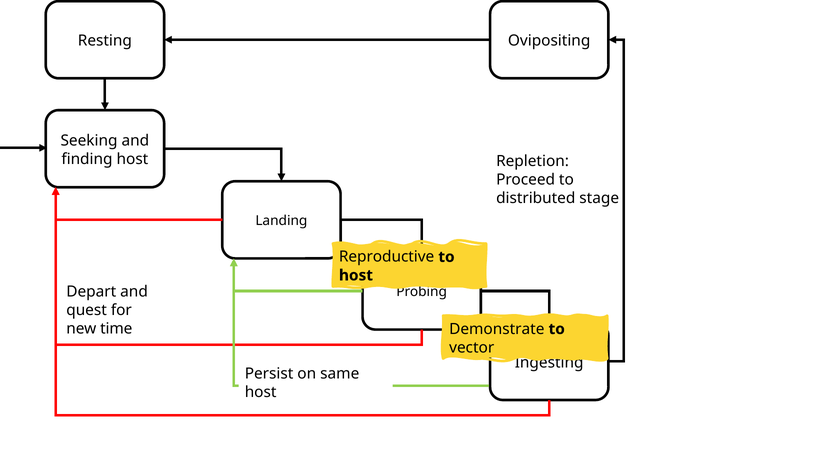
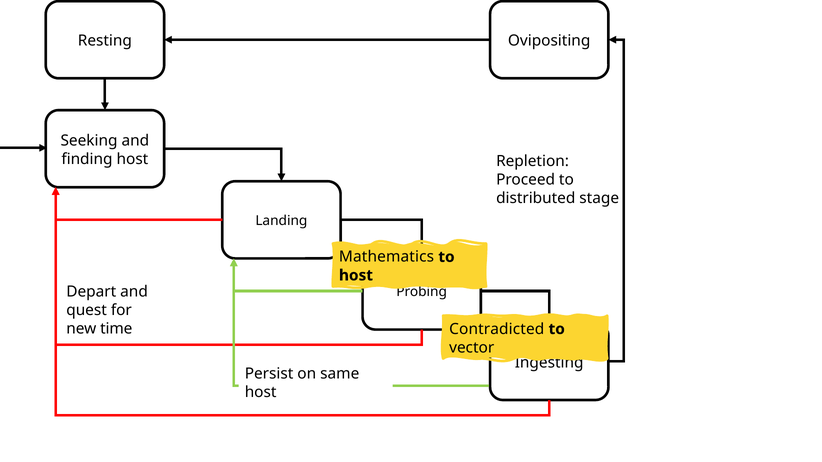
Reproductive: Reproductive -> Mathematics
Demonstrate: Demonstrate -> Contradicted
